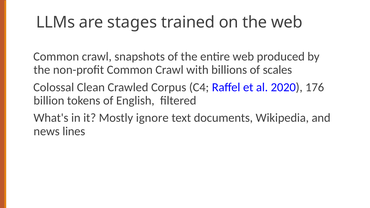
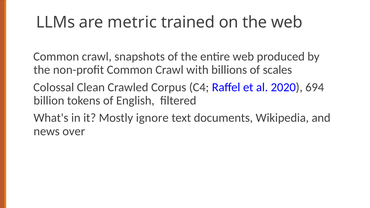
stages: stages -> metric
176: 176 -> 694
lines: lines -> over
